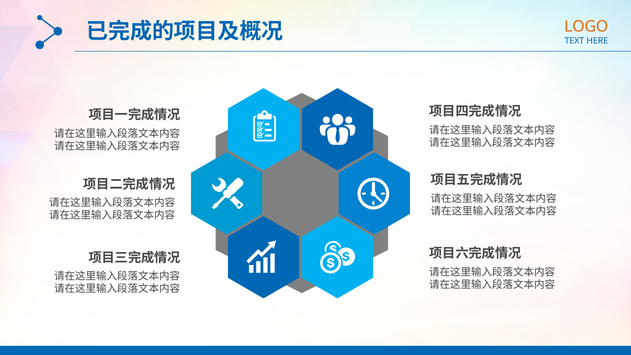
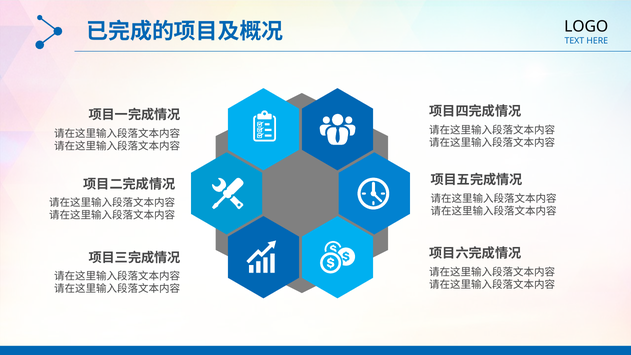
LOGO colour: orange -> black
